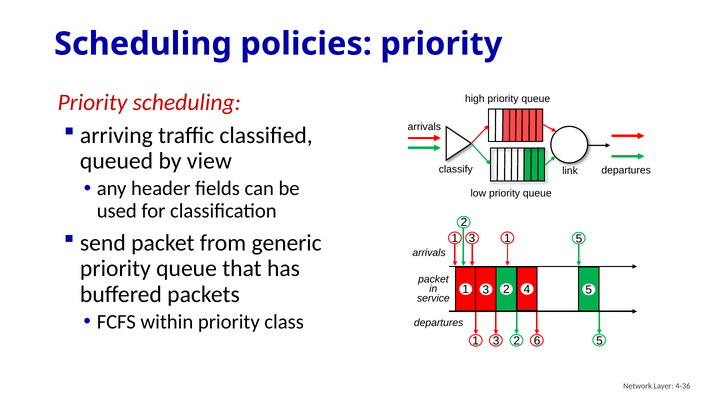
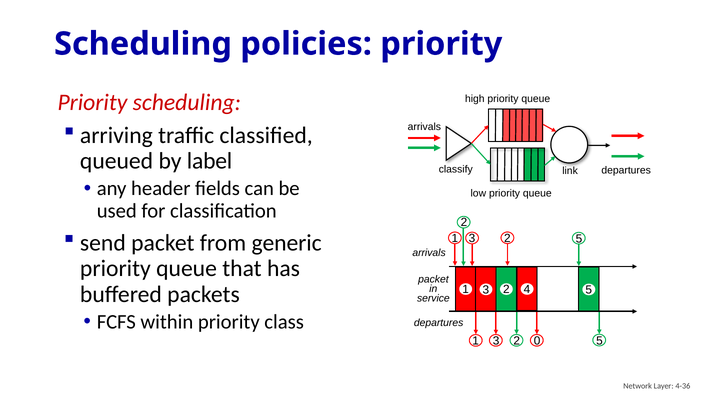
view: view -> label
1 at (507, 238): 1 -> 2
6: 6 -> 0
